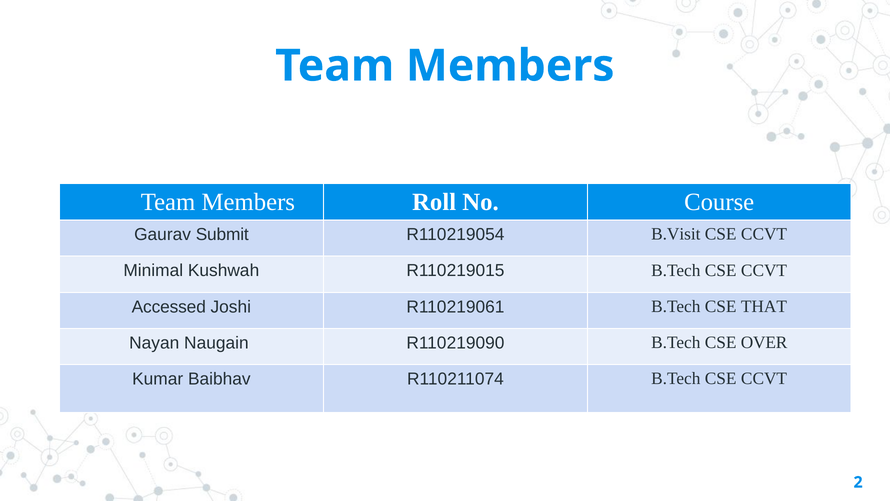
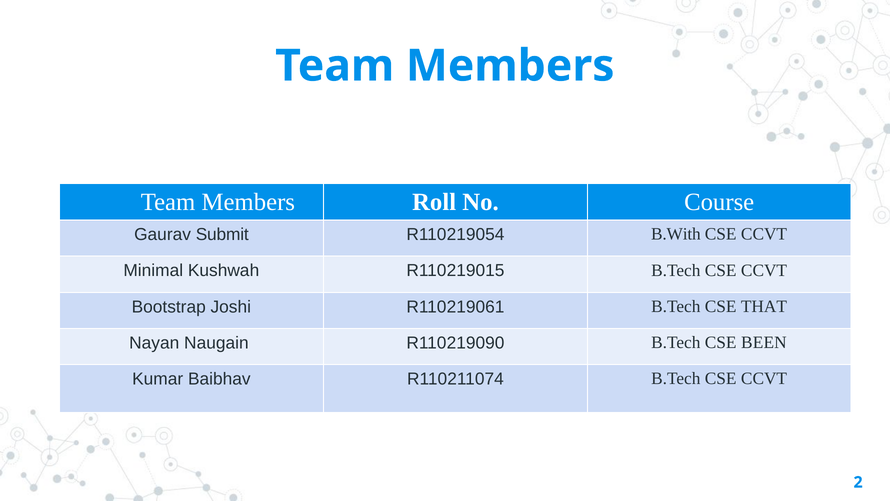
B.Visit: B.Visit -> B.With
Accessed: Accessed -> Bootstrap
OVER: OVER -> BEEN
